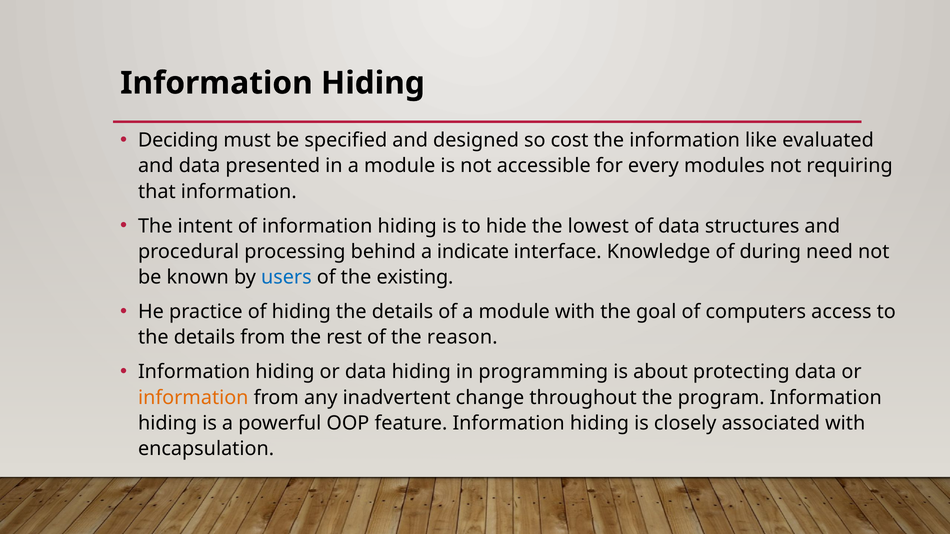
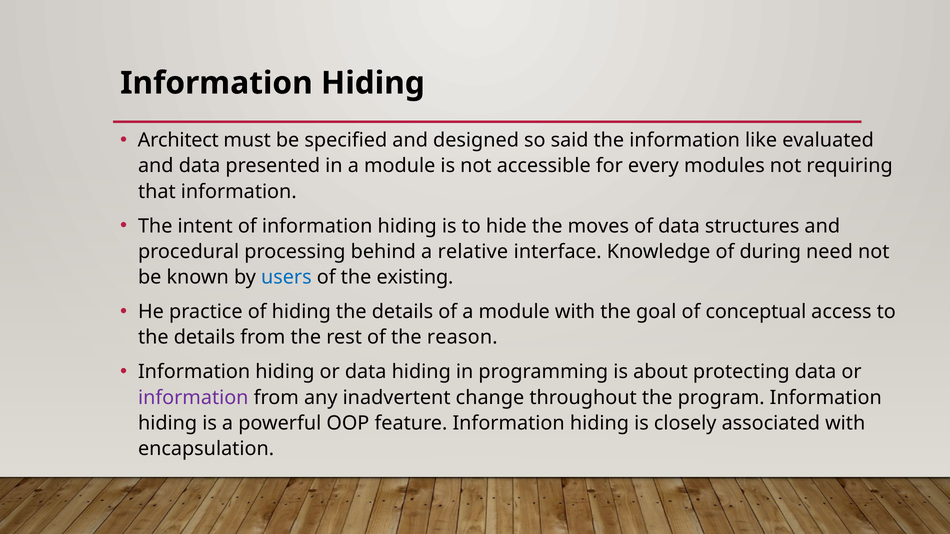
Deciding: Deciding -> Architect
cost: cost -> said
lowest: lowest -> moves
indicate: indicate -> relative
computers: computers -> conceptual
information at (193, 398) colour: orange -> purple
